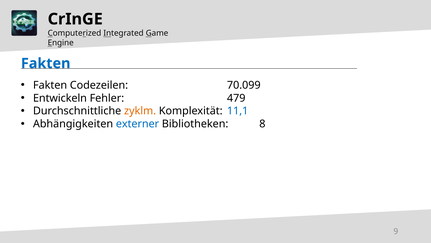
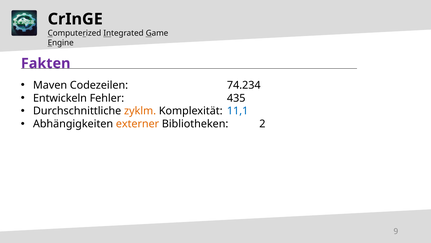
Fakten at (46, 63) colour: blue -> purple
Fakten at (50, 85): Fakten -> Maven
70.099: 70.099 -> 74.234
479: 479 -> 435
externer colour: blue -> orange
8: 8 -> 2
